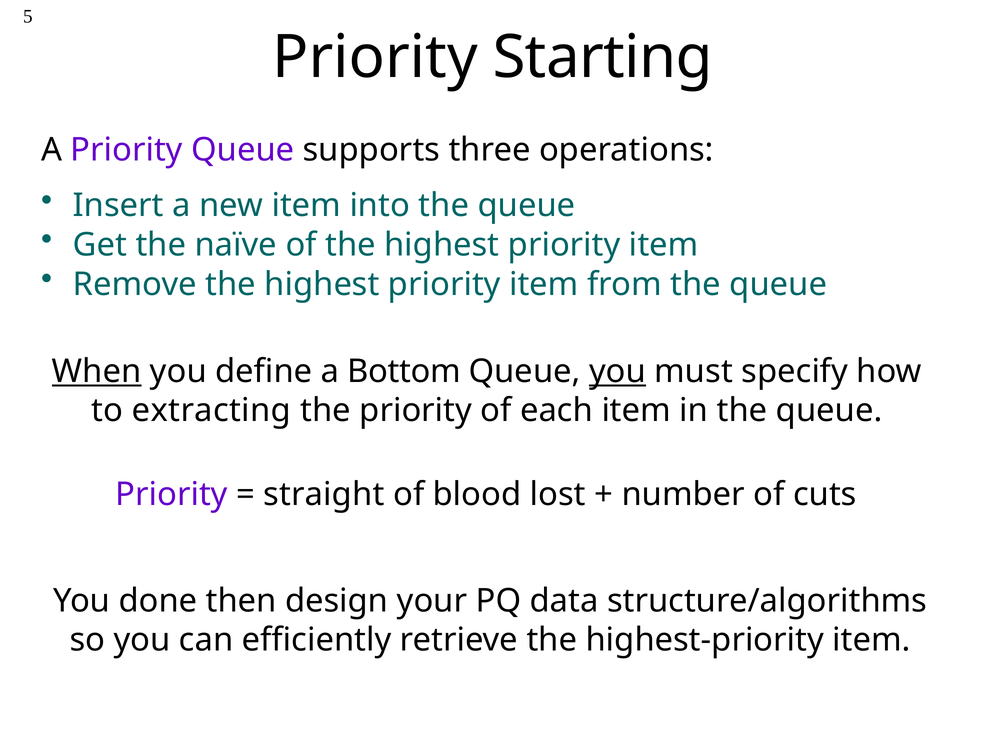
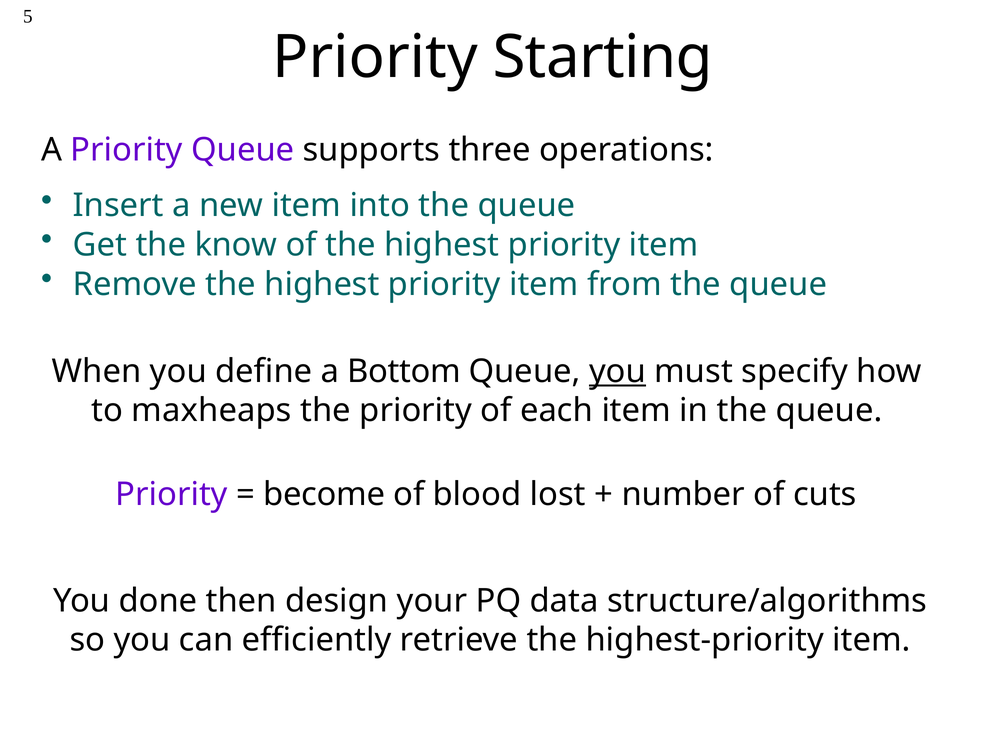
naïve: naïve -> know
When underline: present -> none
extracting: extracting -> maxheaps
straight: straight -> become
